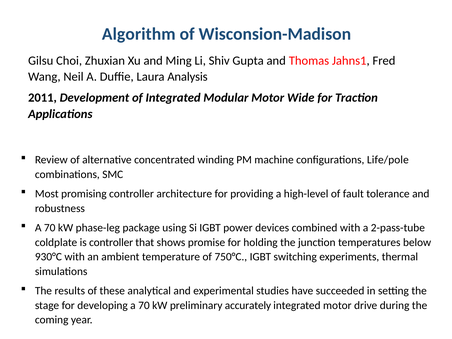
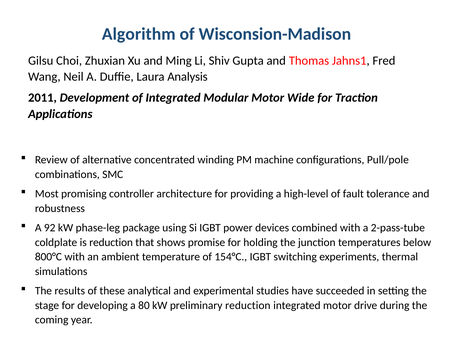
Life/pole: Life/pole -> Pull/pole
70 at (50, 228): 70 -> 92
is controller: controller -> reduction
930°C: 930°C -> 800°C
750°C: 750°C -> 154°C
developing a 70: 70 -> 80
preliminary accurately: accurately -> reduction
